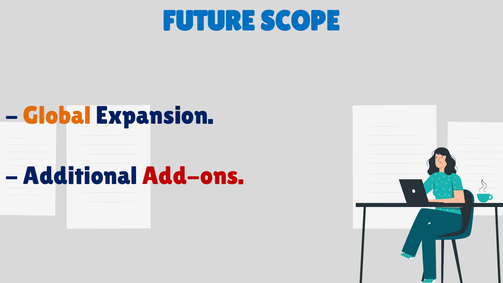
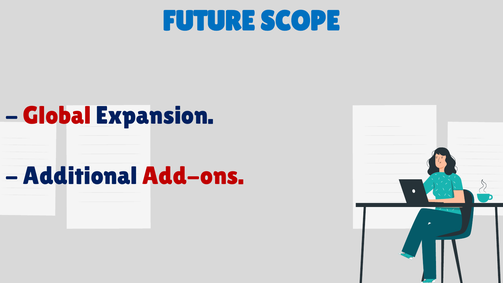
Global colour: orange -> red
